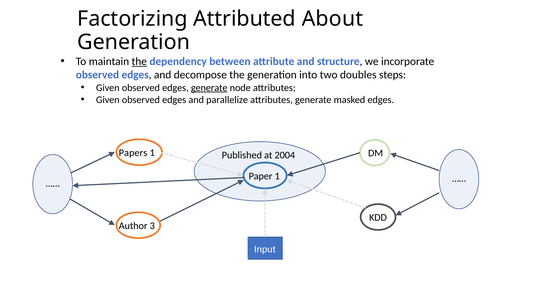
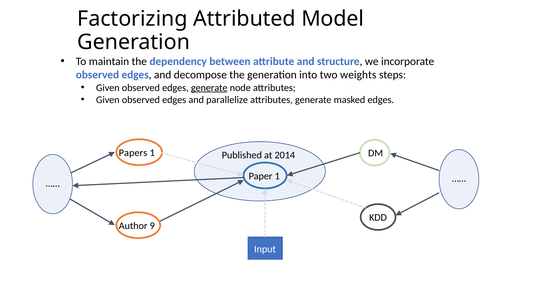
About: About -> Model
the at (139, 61) underline: present -> none
doubles: doubles -> weights
2004: 2004 -> 2014
3: 3 -> 9
